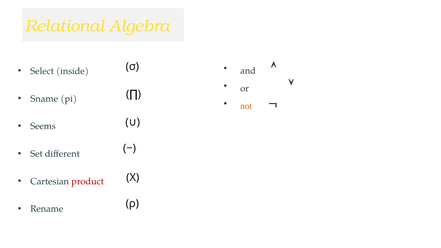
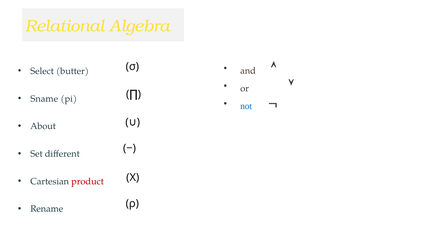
inside: inside -> butter
not colour: orange -> blue
Seems: Seems -> About
